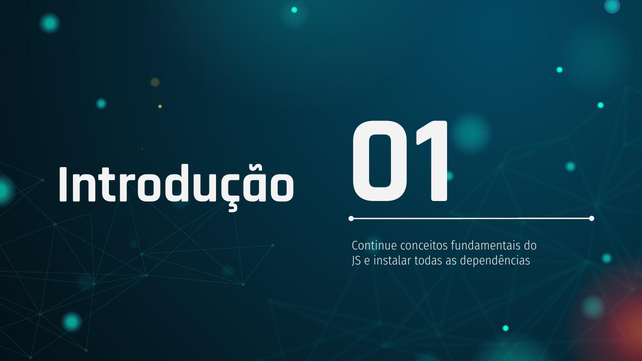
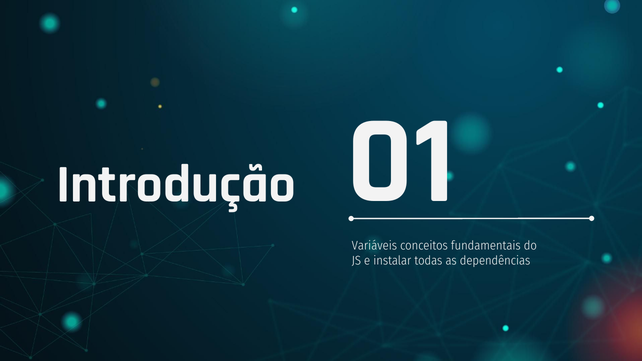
Continue: Continue -> Variáveis
